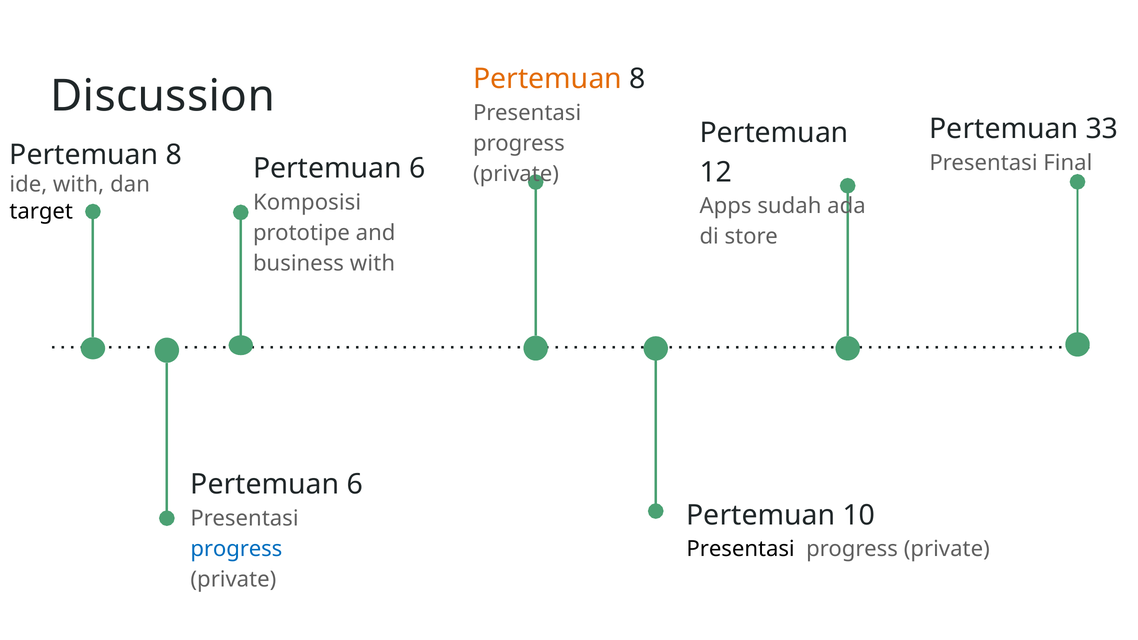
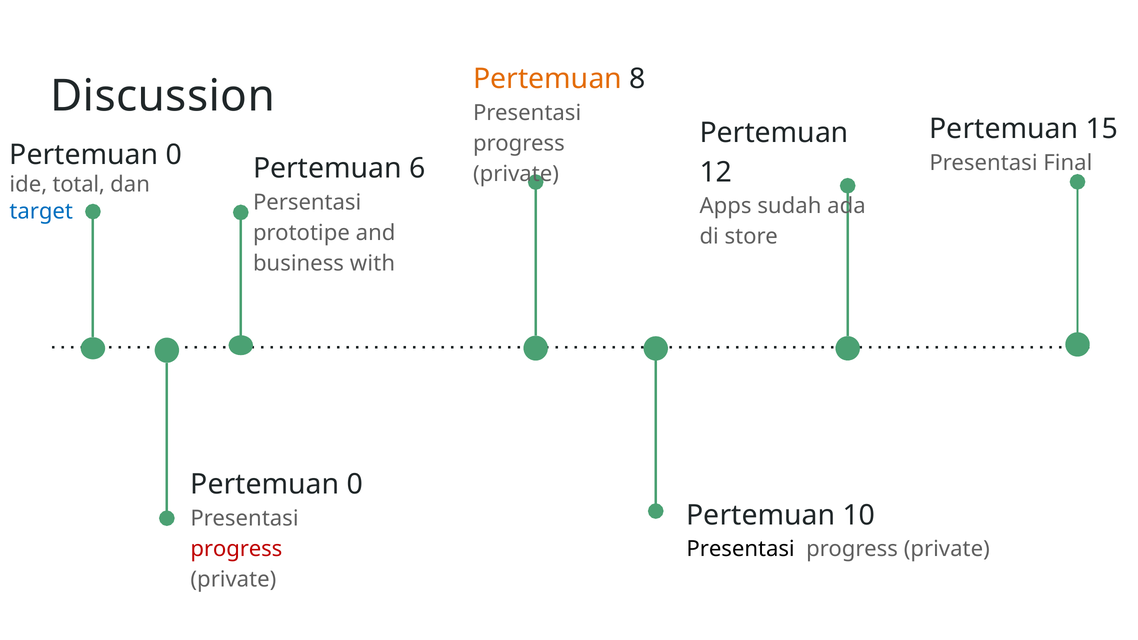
33: 33 -> 15
8 at (174, 155): 8 -> 0
ide with: with -> total
Komposisi: Komposisi -> Persentasi
target colour: black -> blue
6 at (355, 485): 6 -> 0
progress at (236, 549) colour: blue -> red
